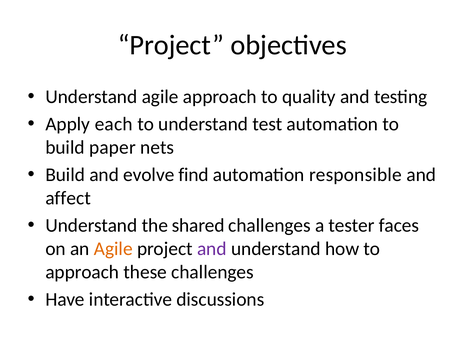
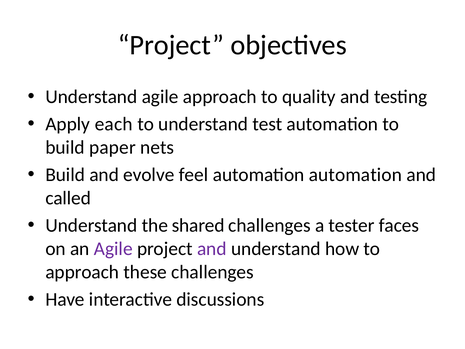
find: find -> feel
automation responsible: responsible -> automation
affect: affect -> called
Agile at (113, 249) colour: orange -> purple
